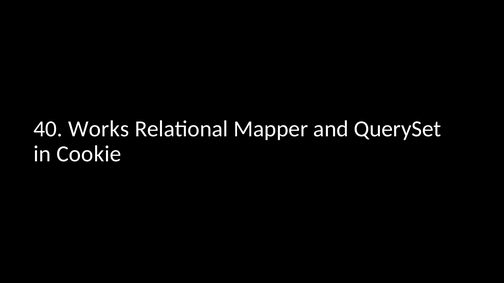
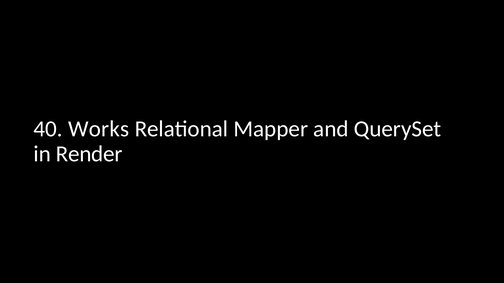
Cookie: Cookie -> Render
